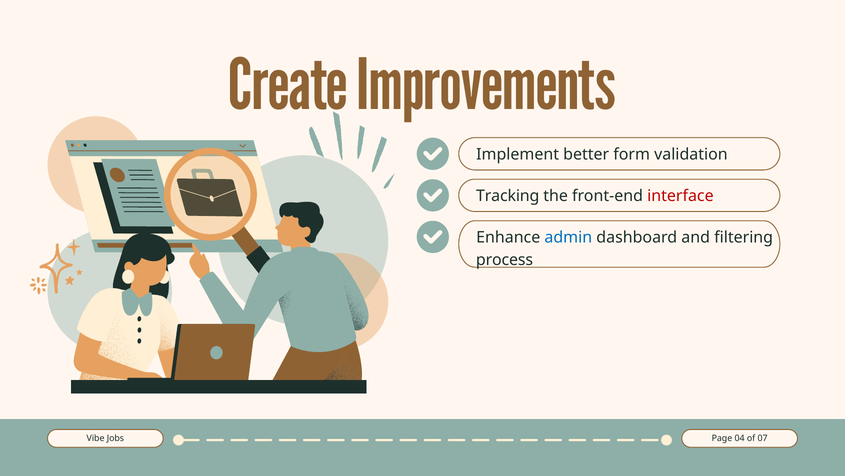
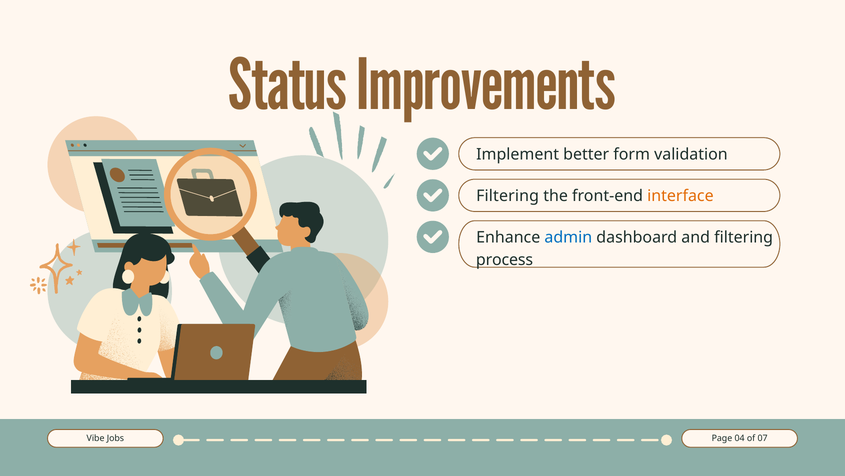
Create: Create -> Status
Tracking at (508, 196): Tracking -> Filtering
interface colour: red -> orange
